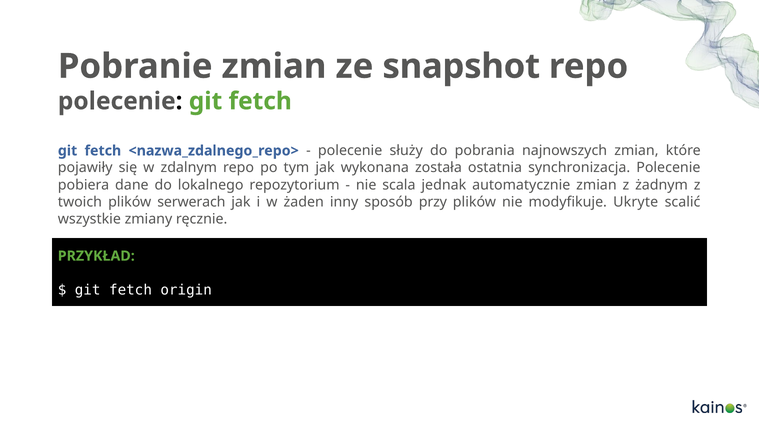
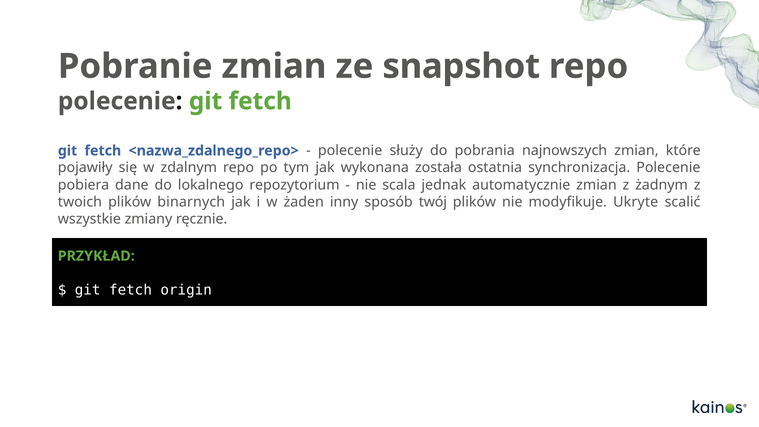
serwerach: serwerach -> binarnych
przy: przy -> twój
